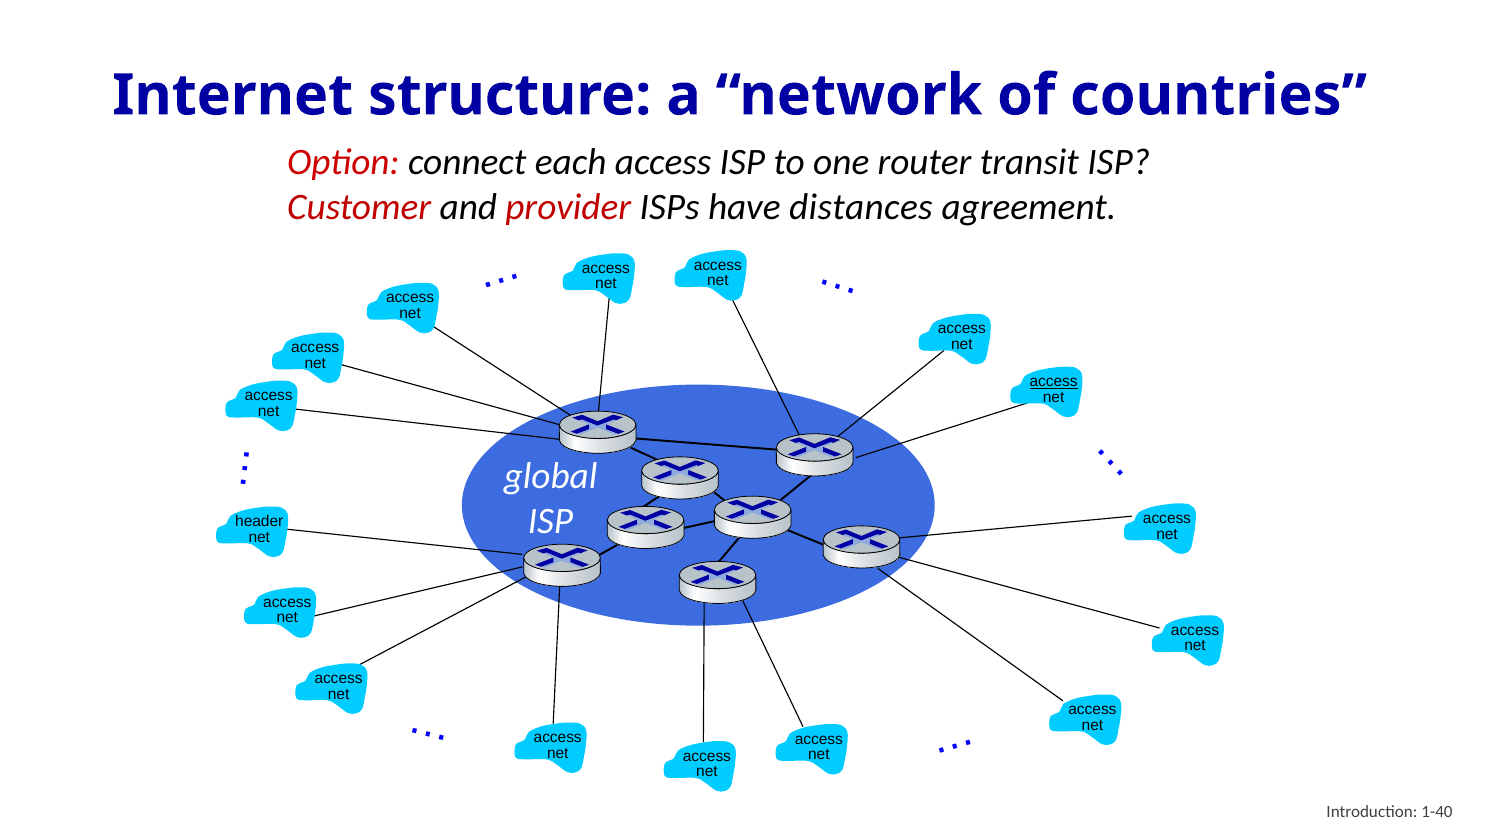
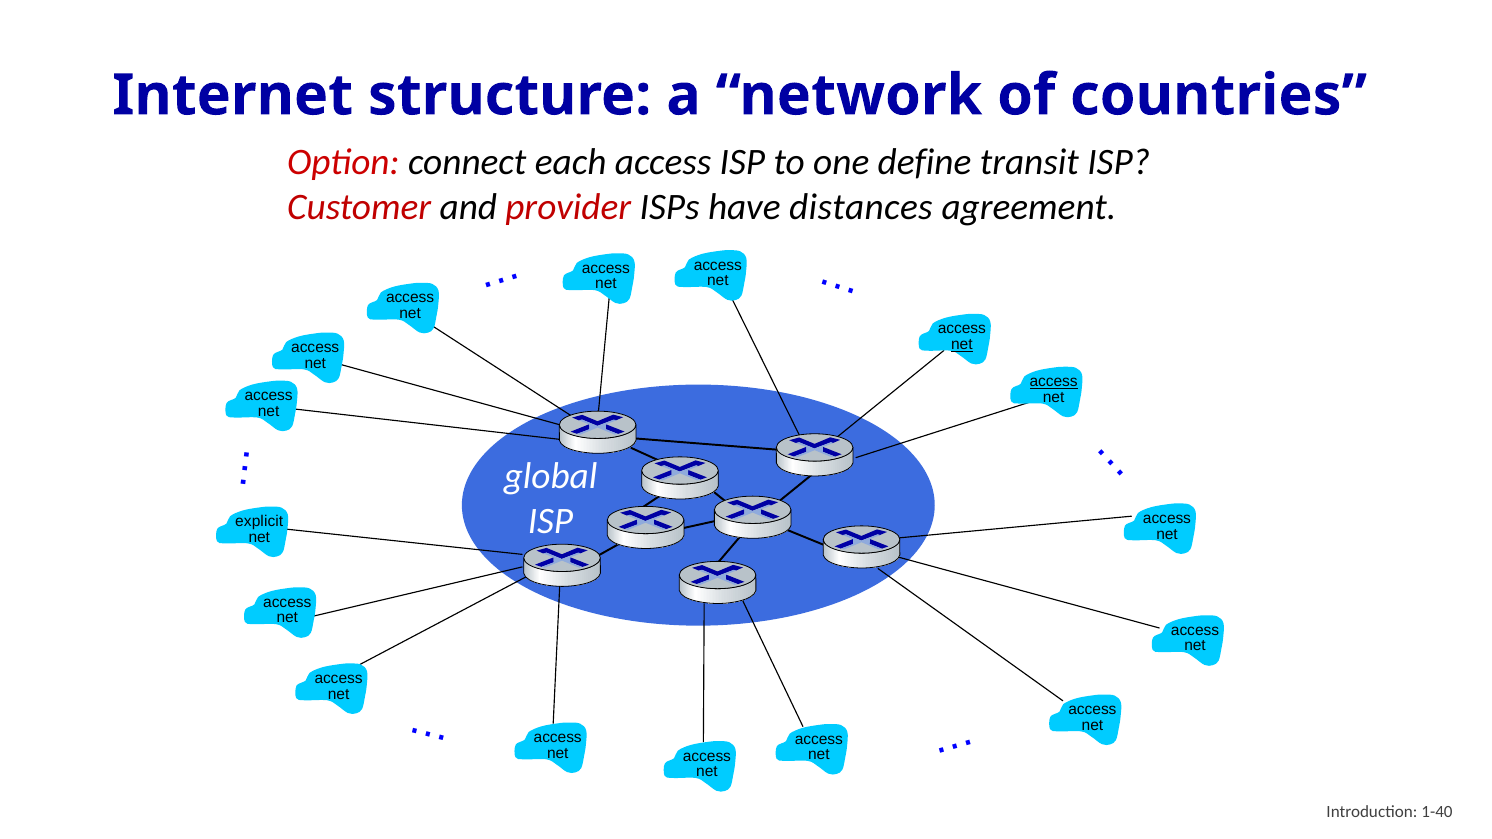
router: router -> define
net at (962, 344) underline: none -> present
header: header -> explicit
